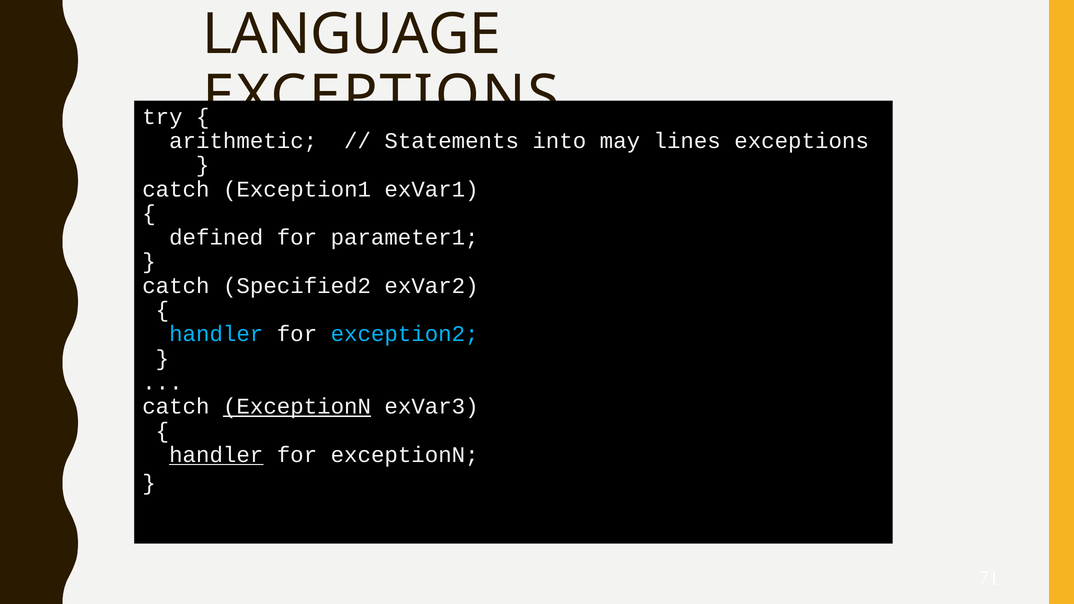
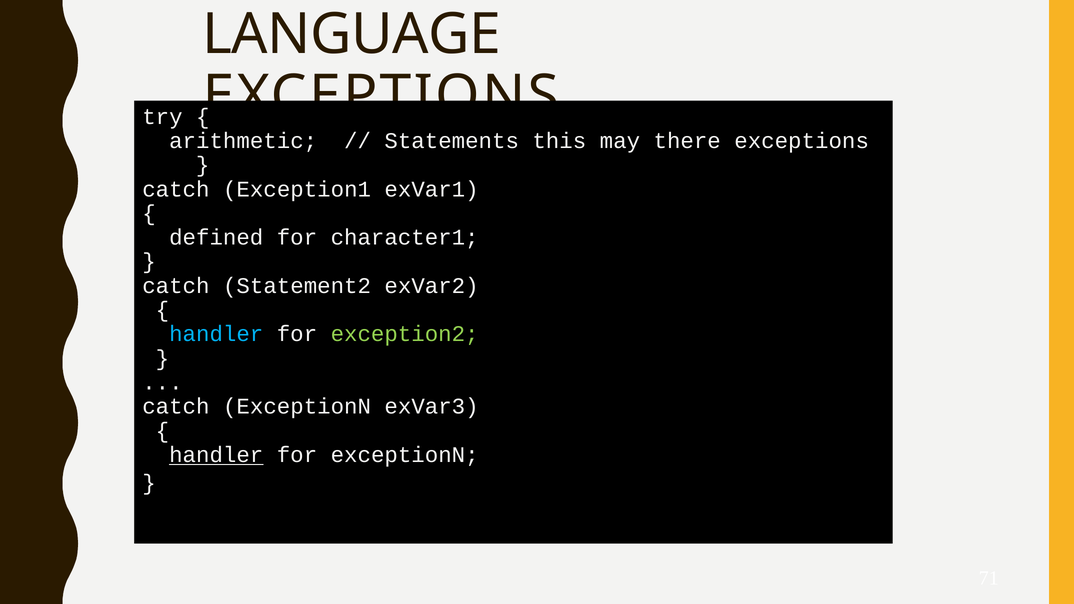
into: into -> this
lines: lines -> there
parameter1: parameter1 -> character1
Specified2: Specified2 -> Statement2
exception2 colour: light blue -> light green
ExceptionN at (297, 407) underline: present -> none
